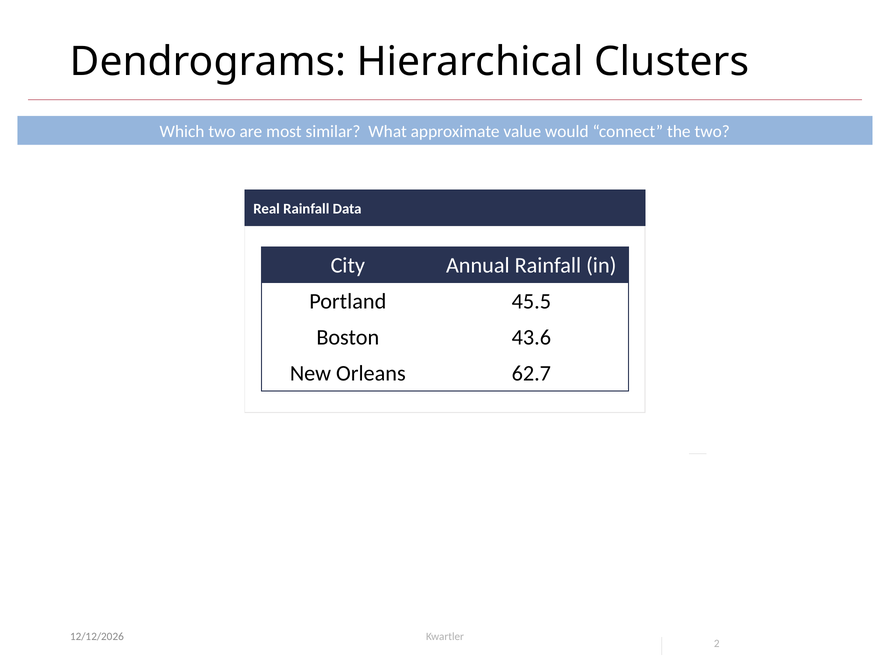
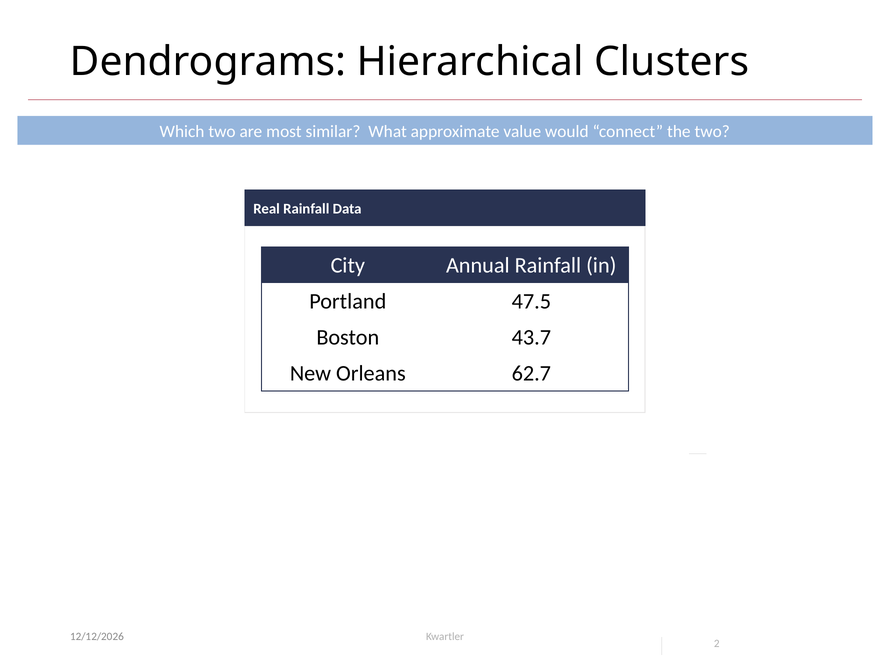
45.5: 45.5 -> 47.5
43.6: 43.6 -> 43.7
